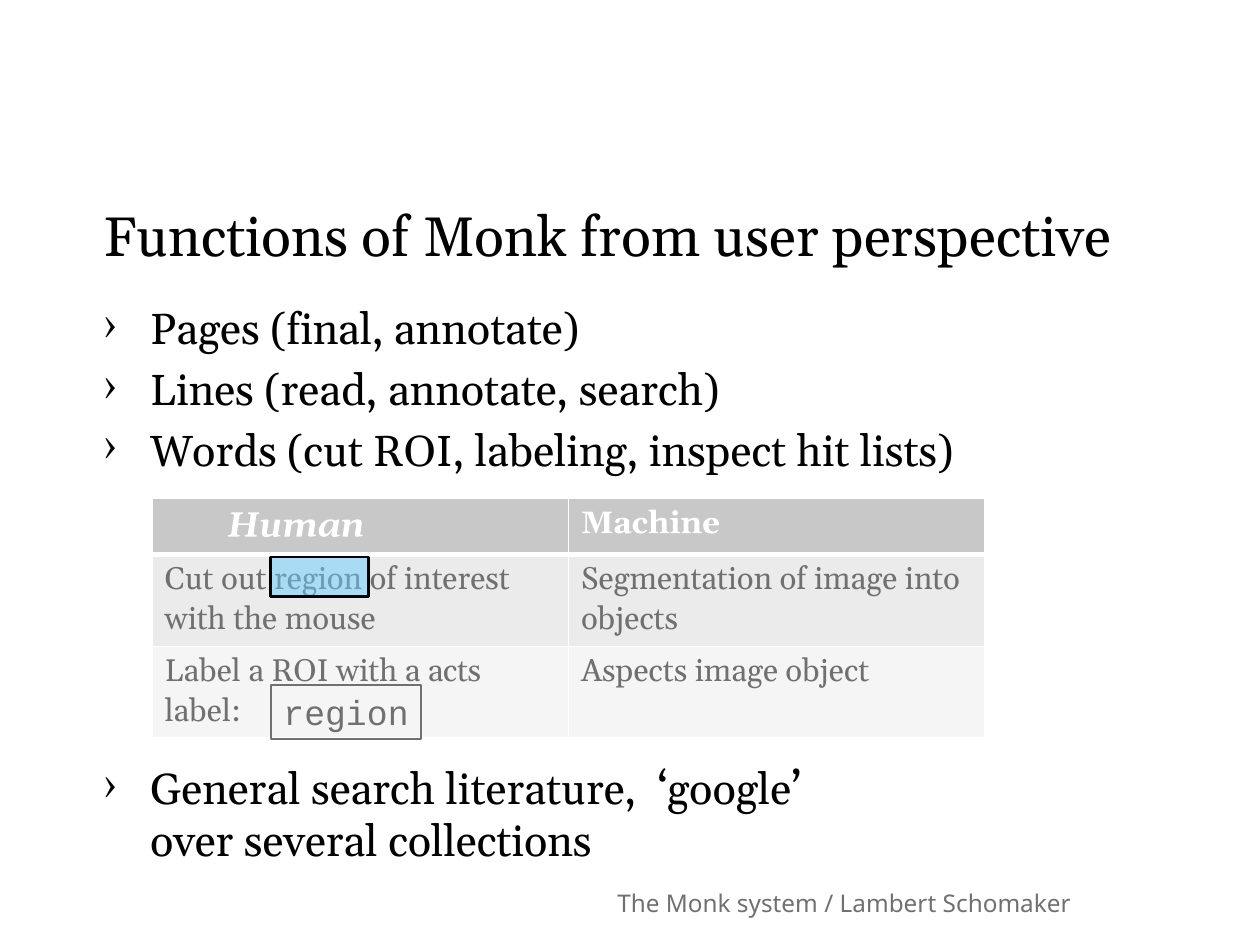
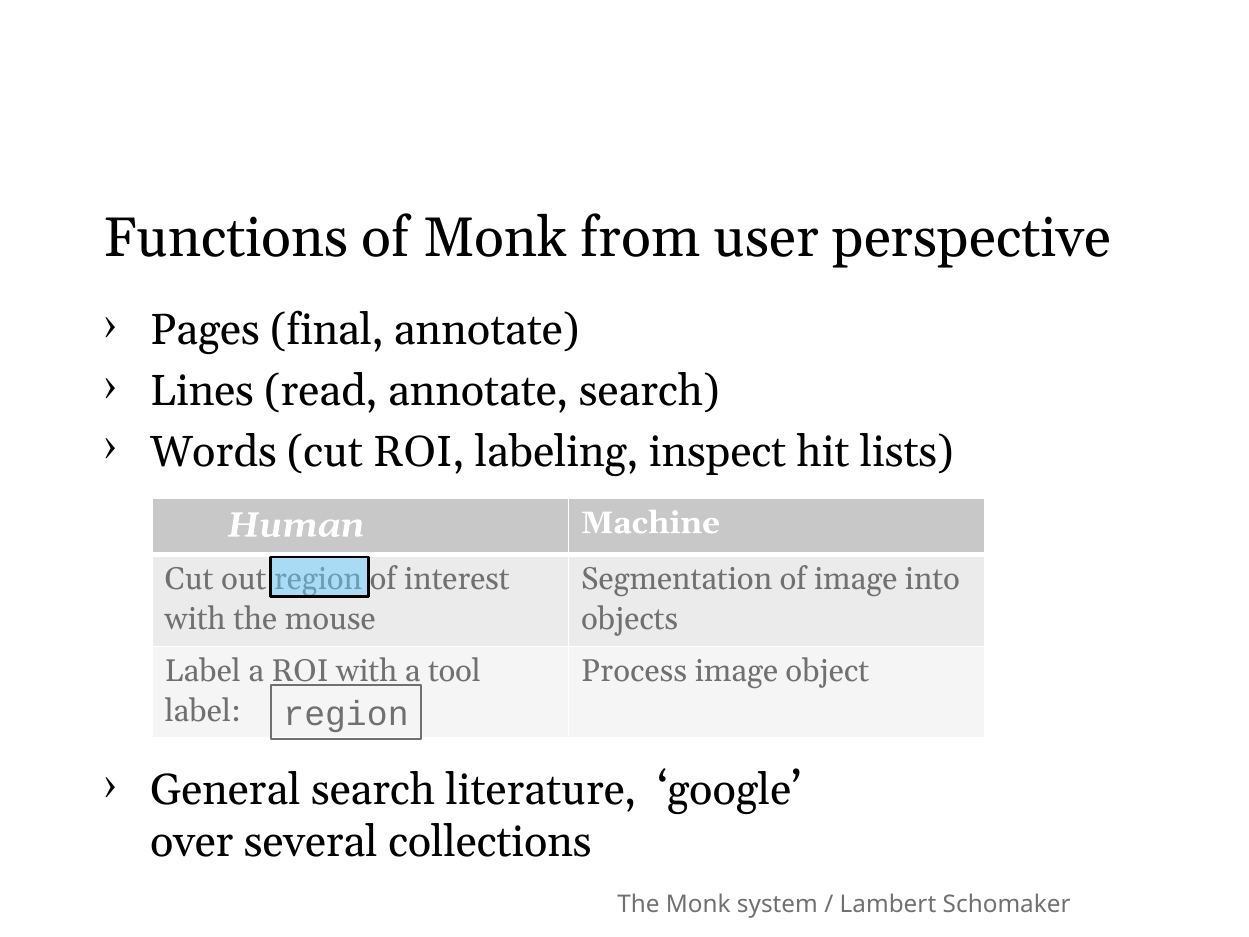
acts: acts -> tool
Aspects: Aspects -> Process
